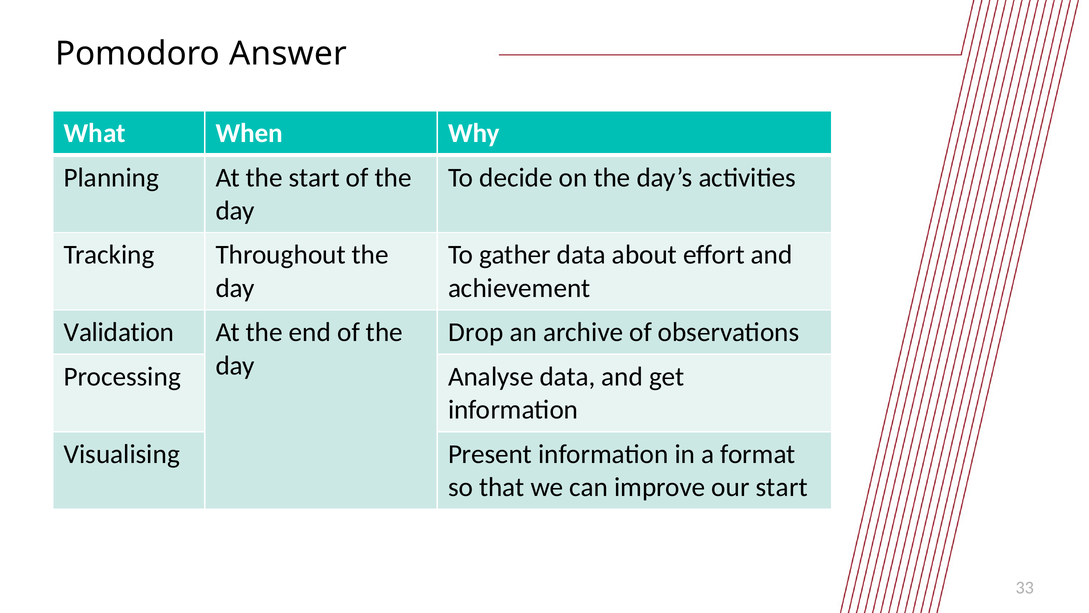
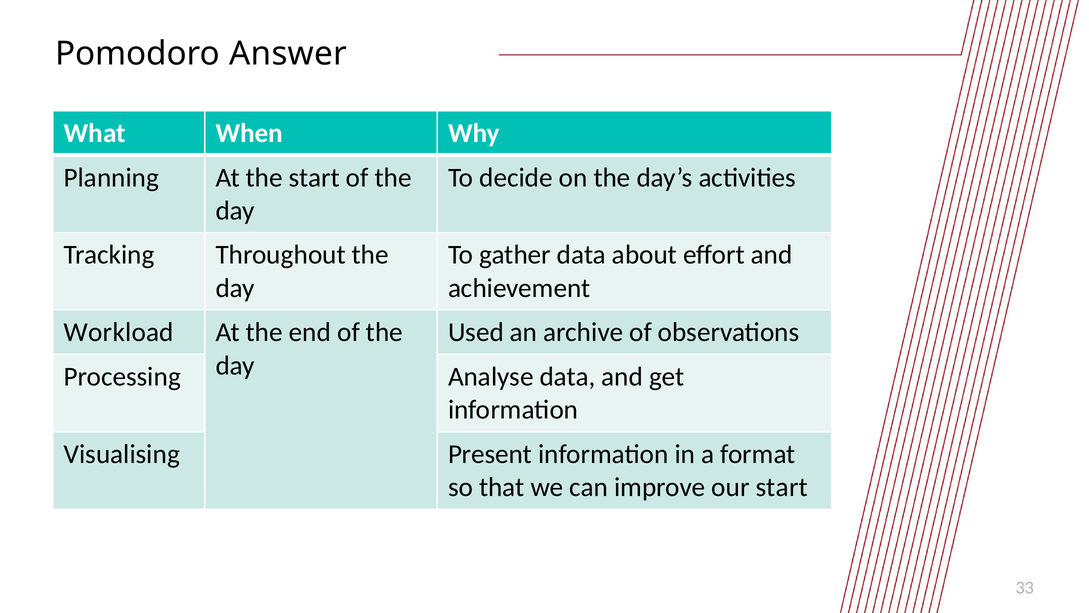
Validation: Validation -> Workload
Drop: Drop -> Used
